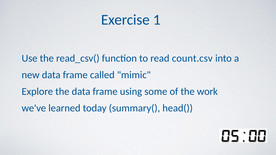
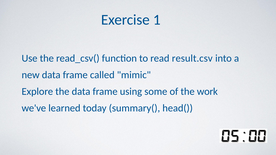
count.csv: count.csv -> result.csv
